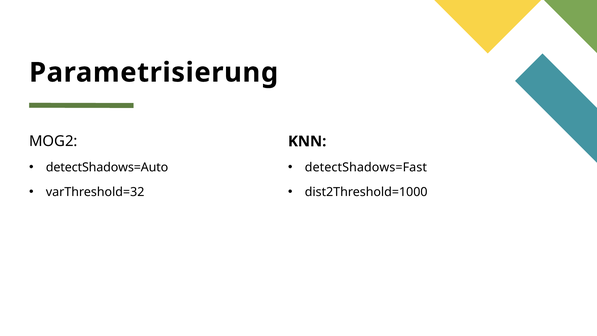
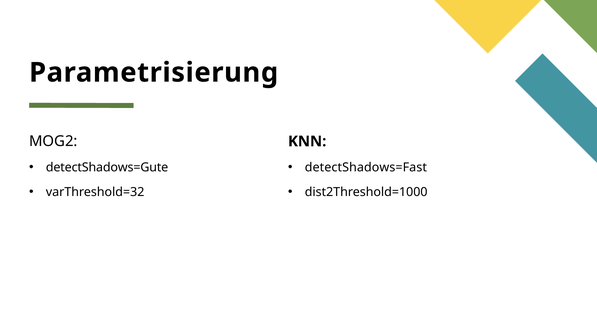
detectShadows=Auto: detectShadows=Auto -> detectShadows=Gute
